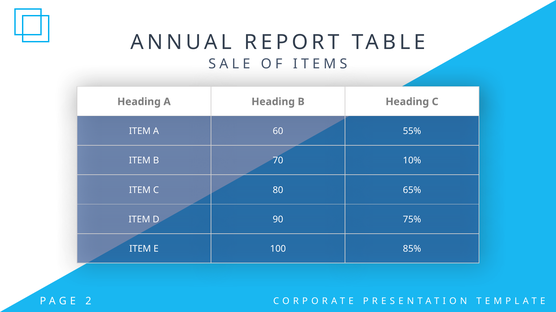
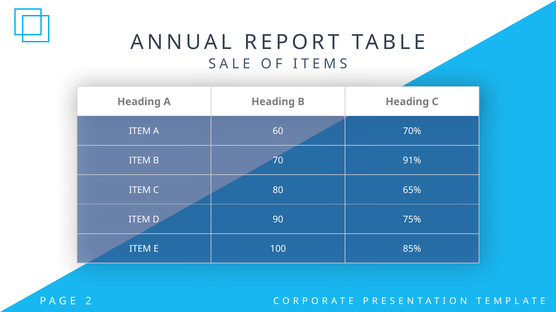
55%: 55% -> 70%
10%: 10% -> 91%
